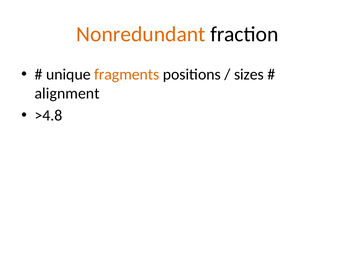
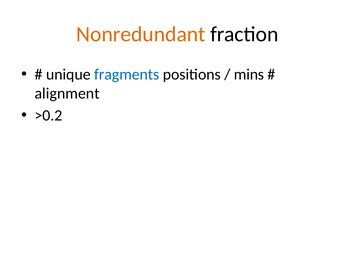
fragments colour: orange -> blue
sizes: sizes -> mins
>4.8: >4.8 -> >0.2
